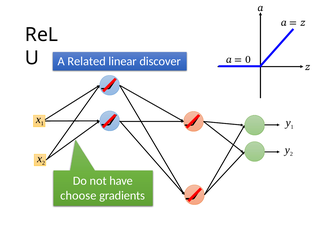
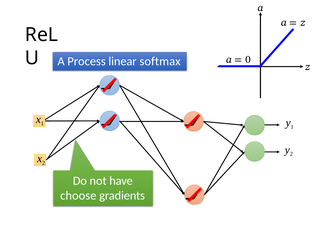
Related: Related -> Process
discover: discover -> softmax
